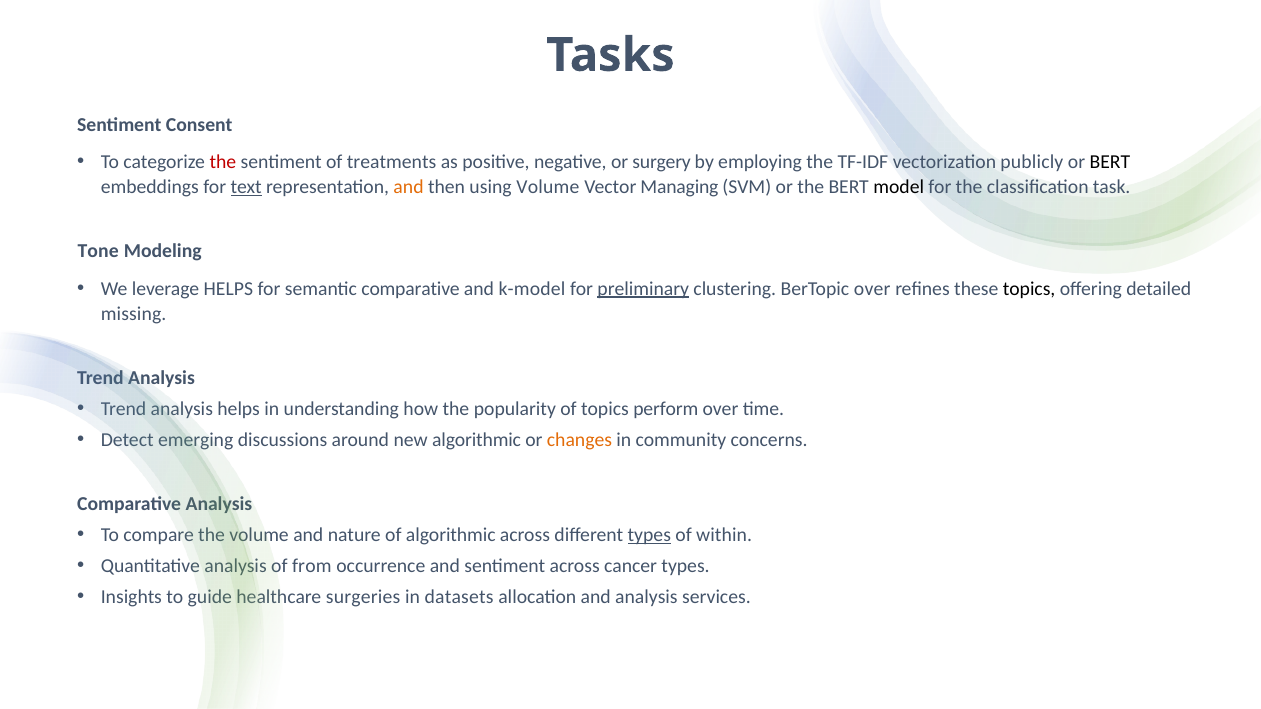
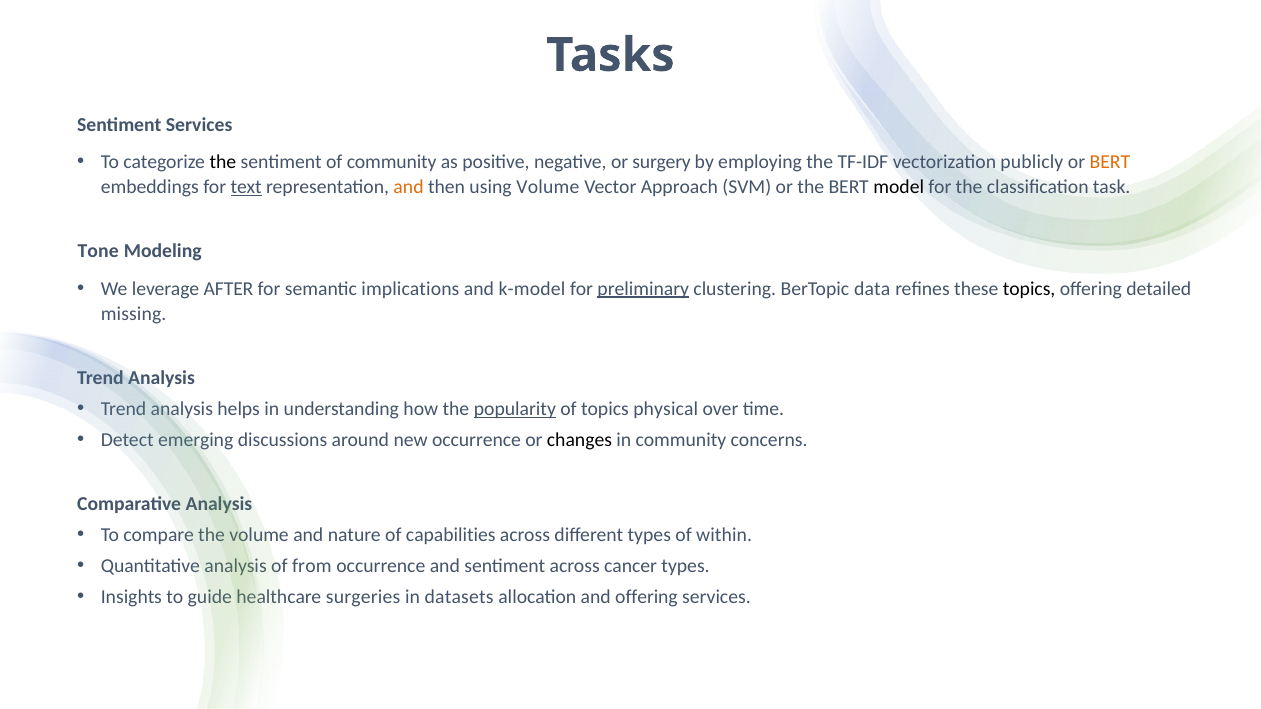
Sentiment Consent: Consent -> Services
the at (223, 162) colour: red -> black
of treatments: treatments -> community
BERT at (1110, 162) colour: black -> orange
Managing: Managing -> Approach
leverage HELPS: HELPS -> AFTER
semantic comparative: comparative -> implications
BerTopic over: over -> data
popularity underline: none -> present
perform: perform -> physical
new algorithmic: algorithmic -> occurrence
changes colour: orange -> black
of algorithmic: algorithmic -> capabilities
types at (649, 535) underline: present -> none
and analysis: analysis -> offering
